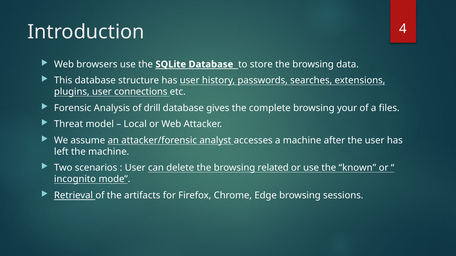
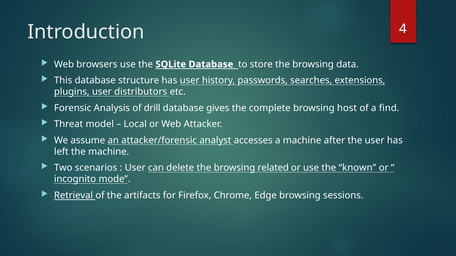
connections: connections -> distributors
your: your -> host
files: files -> find
